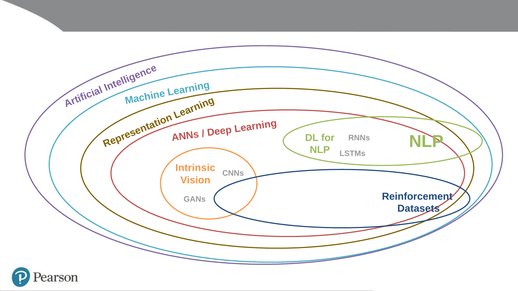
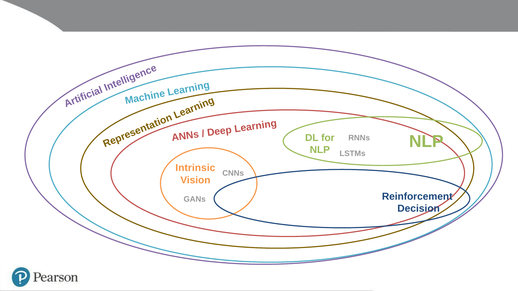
Datasets: Datasets -> Decision
